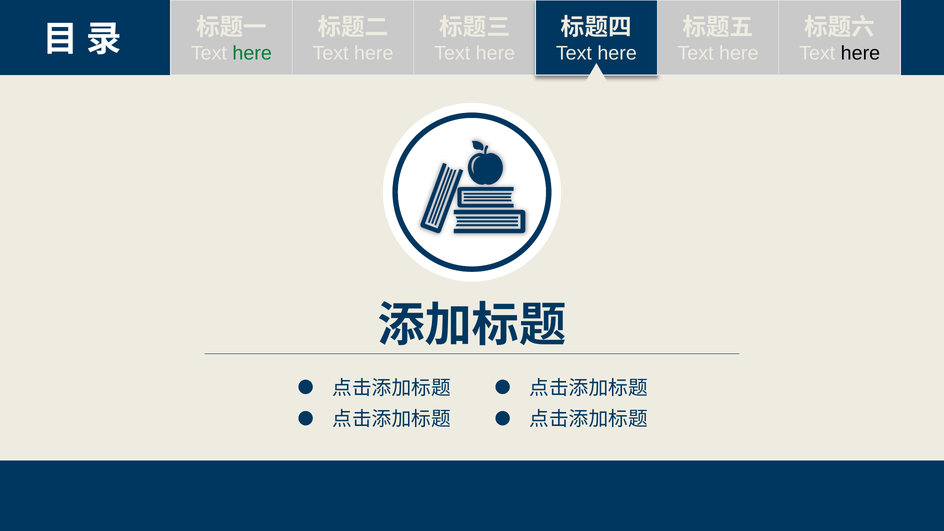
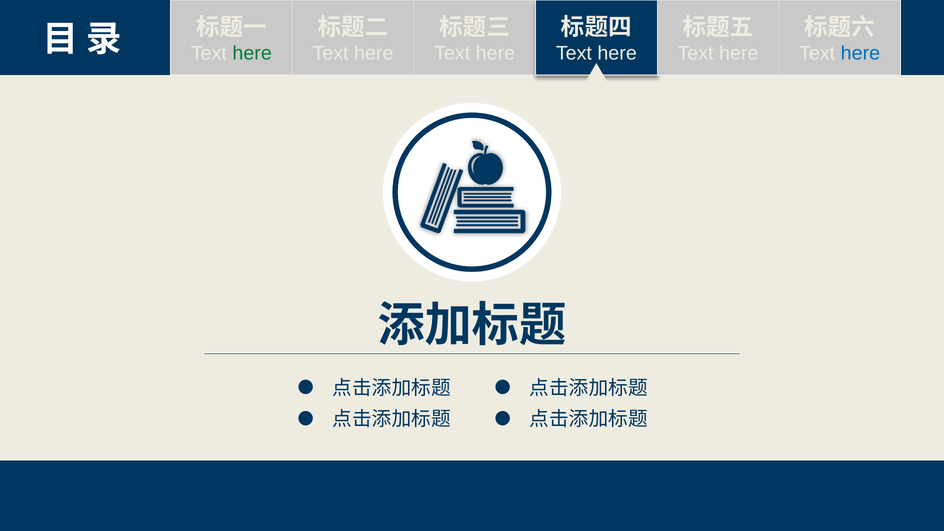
here at (860, 53) colour: black -> blue
